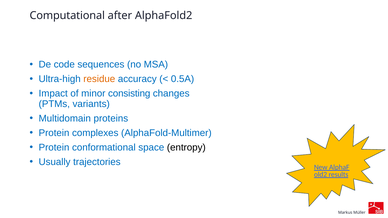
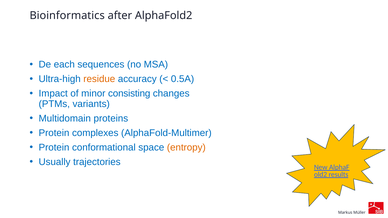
Computational: Computational -> Bioinformatics
code: code -> each
entropy colour: black -> orange
